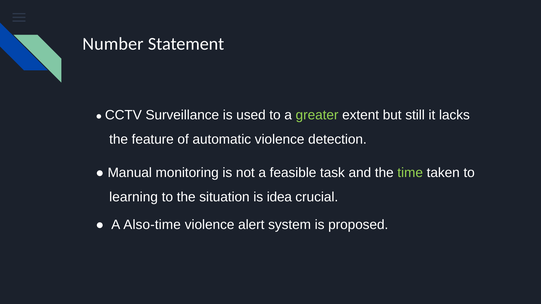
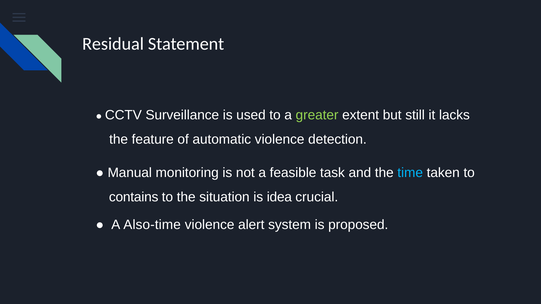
Number: Number -> Residual
time colour: light green -> light blue
learning: learning -> contains
